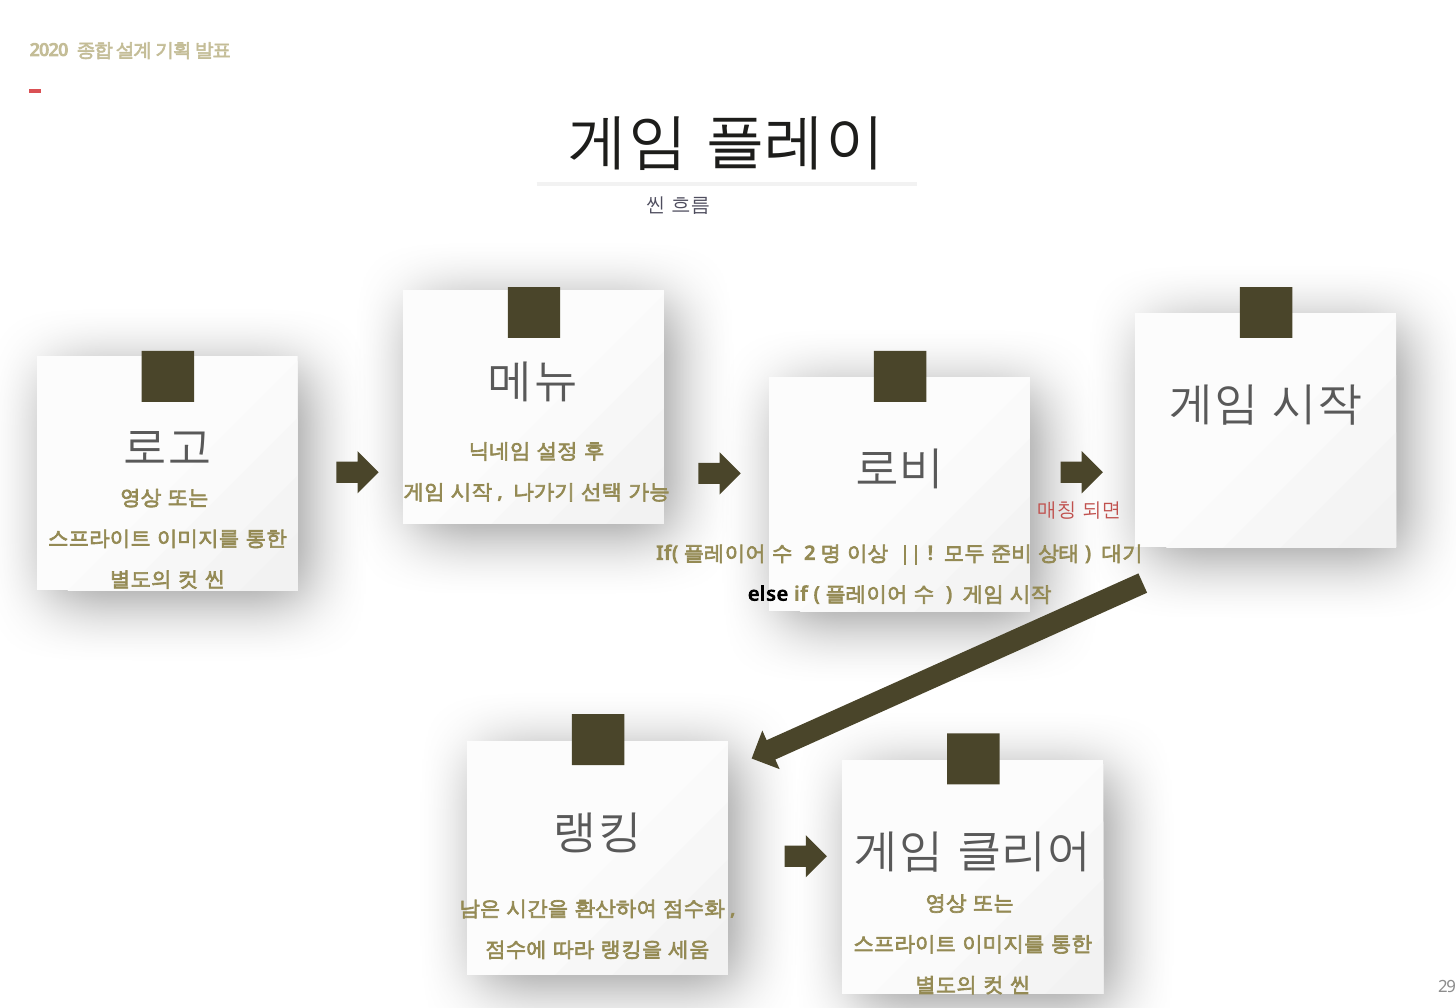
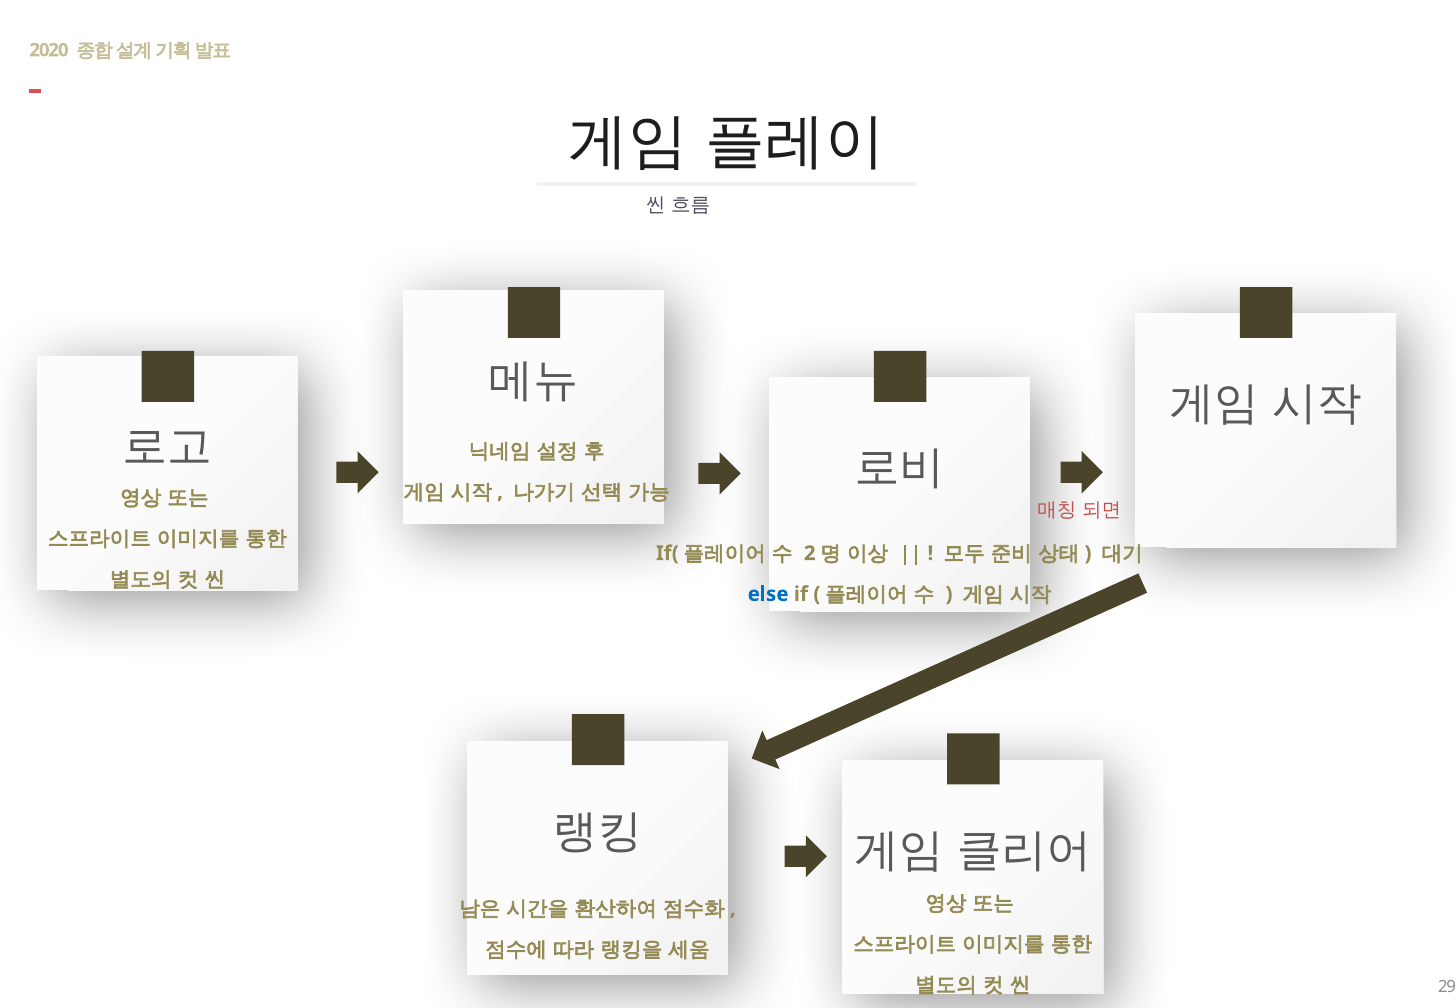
else colour: black -> blue
